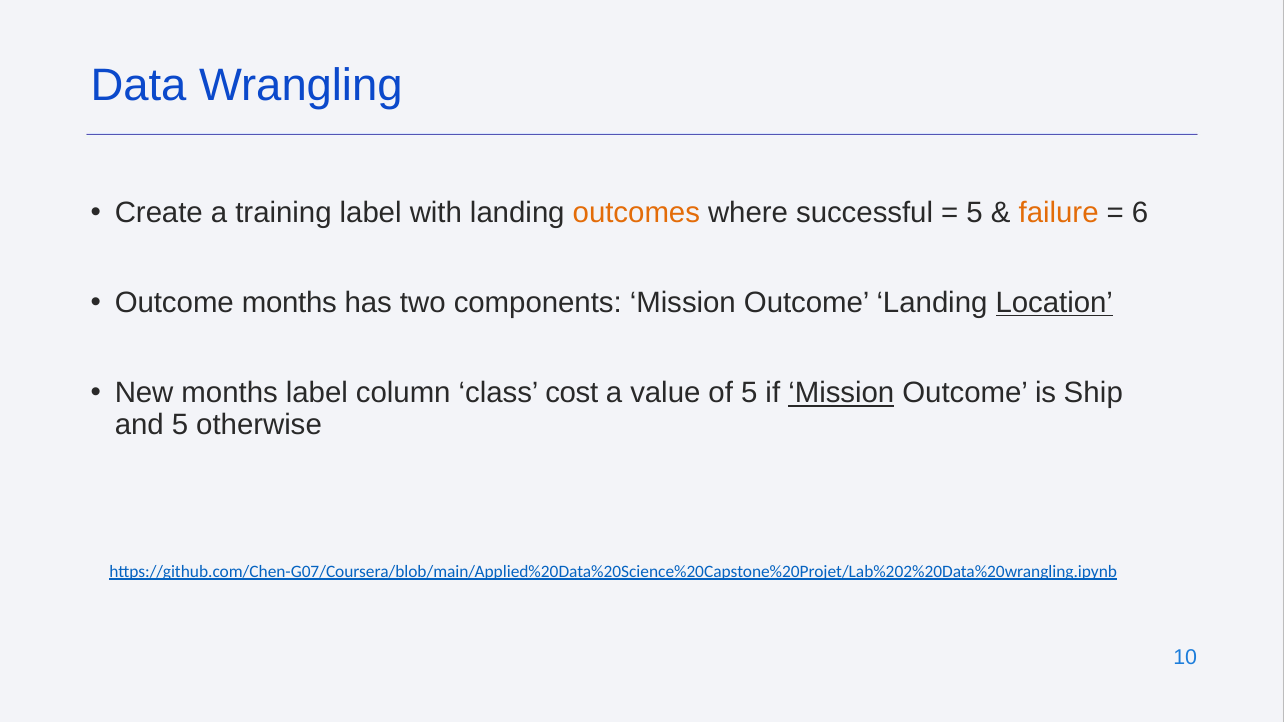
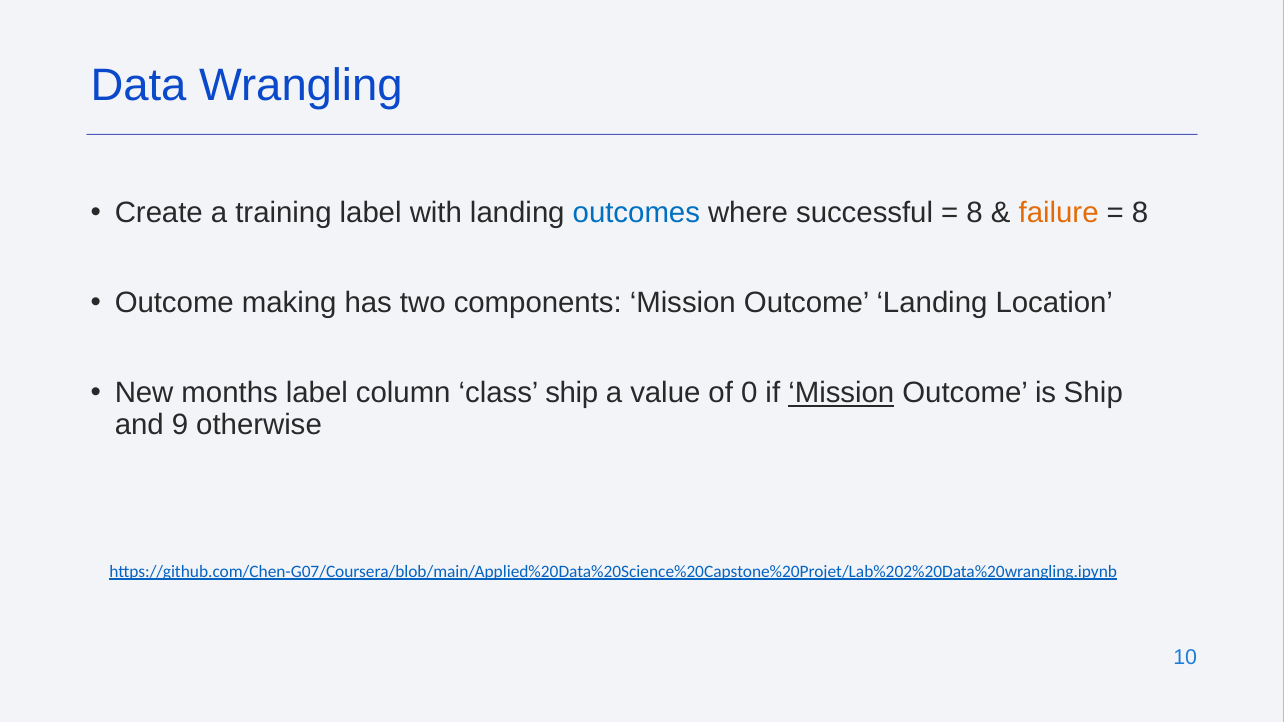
outcomes colour: orange -> blue
5 at (975, 213): 5 -> 8
6 at (1140, 213): 6 -> 8
Outcome months: months -> making
Location underline: present -> none
class cost: cost -> ship
of 5: 5 -> 0
and 5: 5 -> 9
